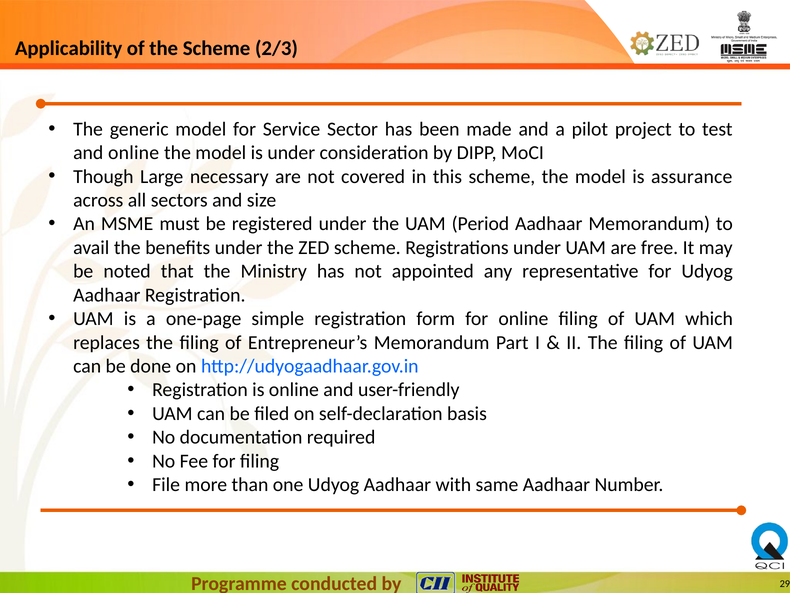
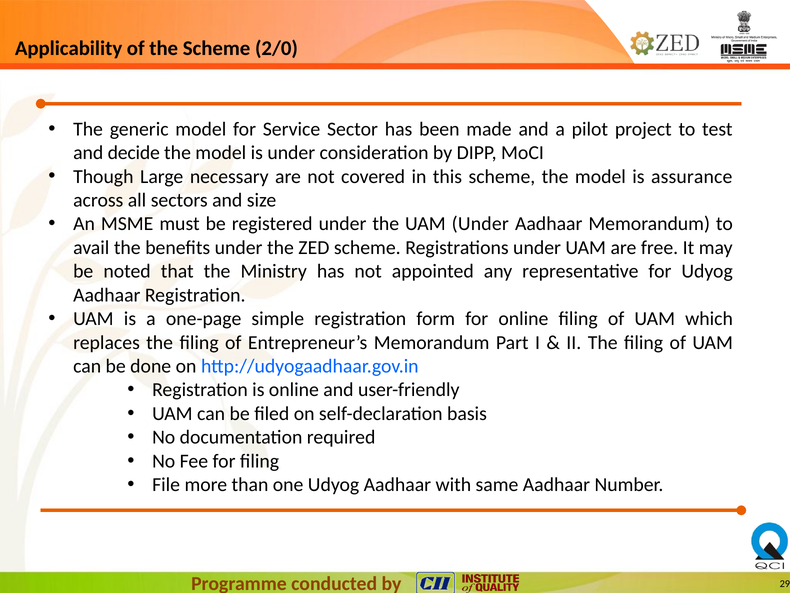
2/3: 2/3 -> 2/0
and online: online -> decide
UAM Period: Period -> Under
